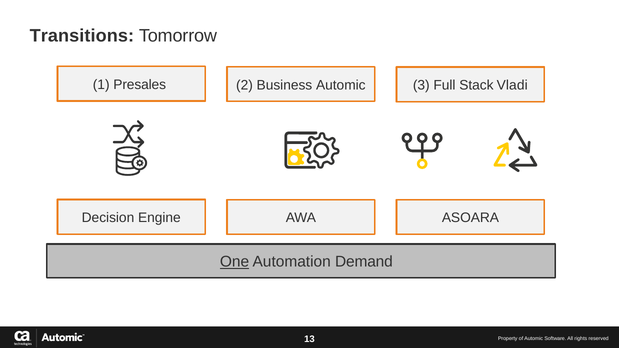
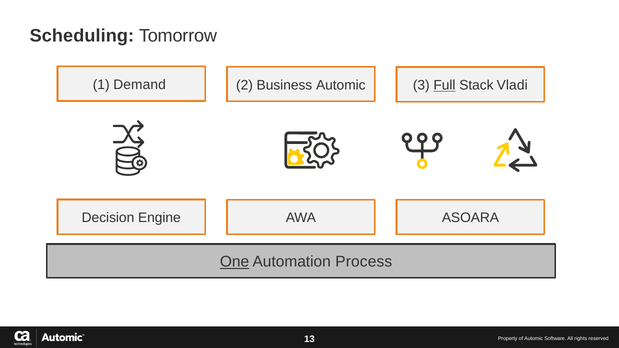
Transitions: Transitions -> Scheduling
Presales: Presales -> Demand
Full underline: none -> present
Demand: Demand -> Process
